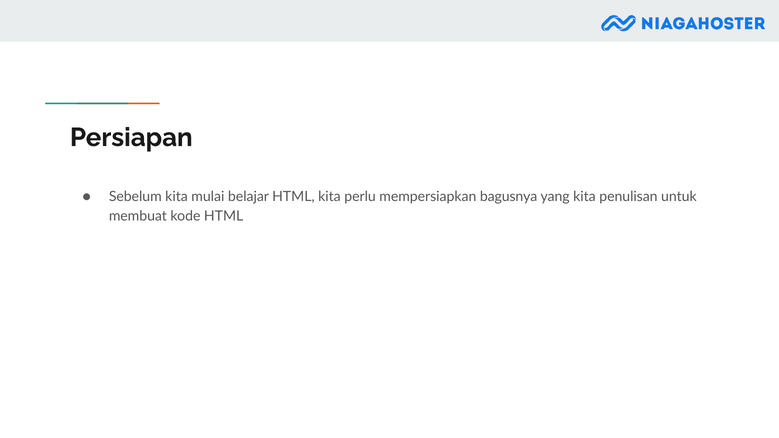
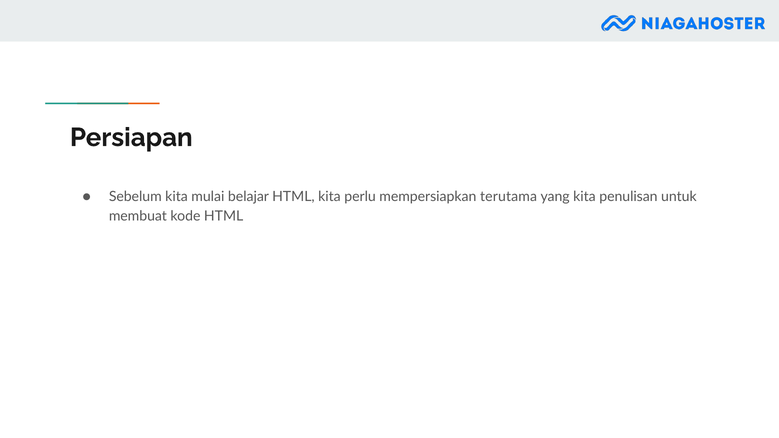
bagusnya: bagusnya -> terutama
